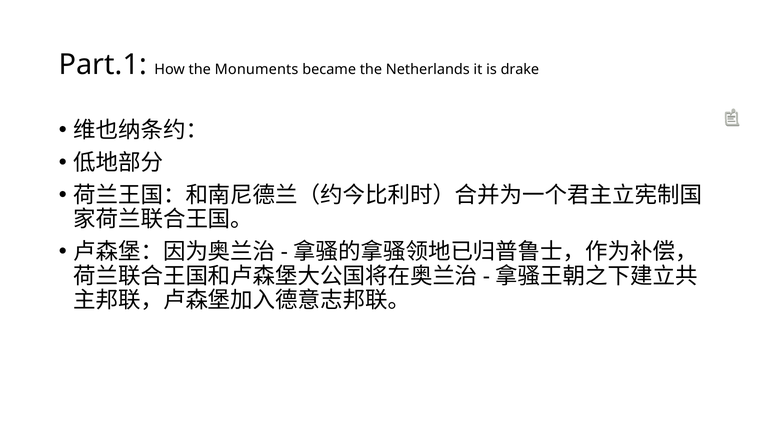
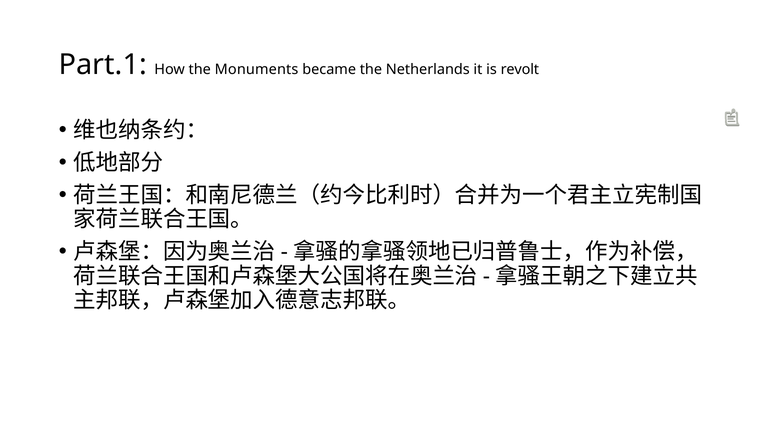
drake: drake -> revolt
